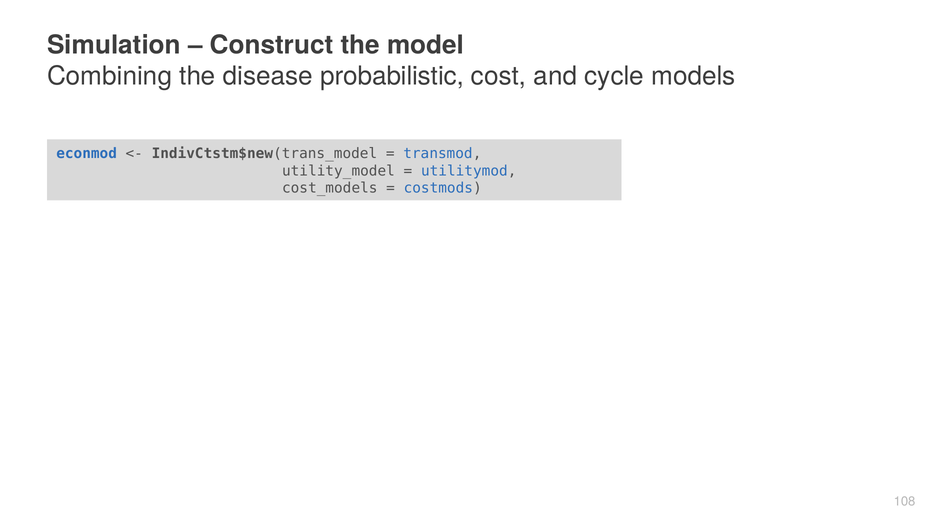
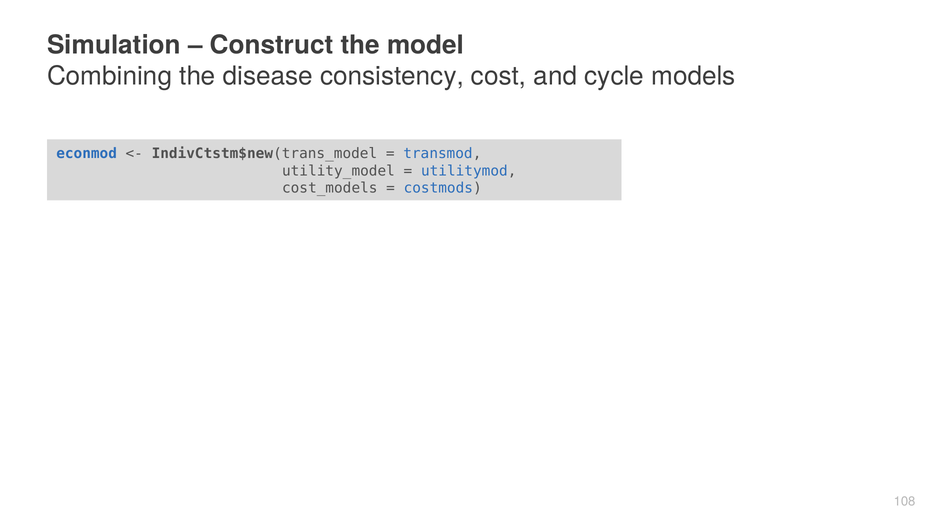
probabilistic: probabilistic -> consistency
